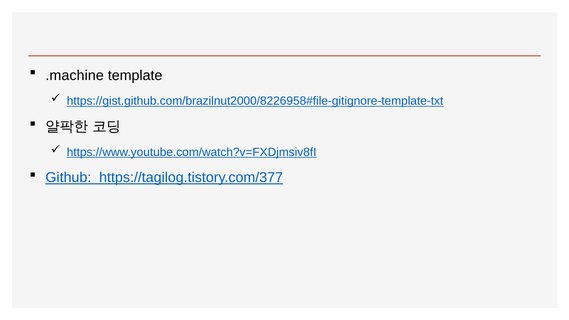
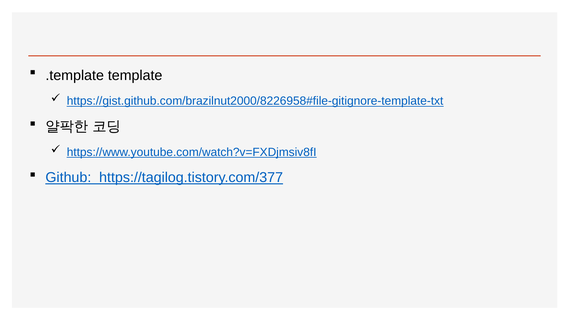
.machine: .machine -> .template
